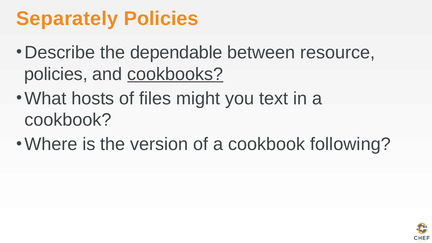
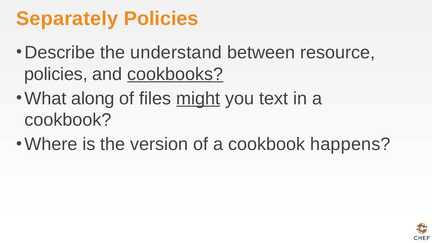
dependable: dependable -> understand
hosts: hosts -> along
might underline: none -> present
following: following -> happens
